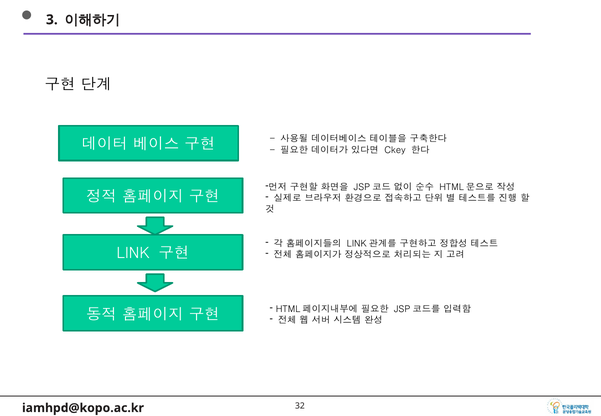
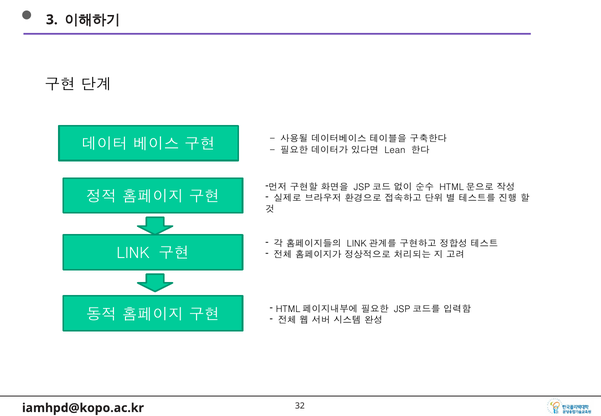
Ckey: Ckey -> Lean
